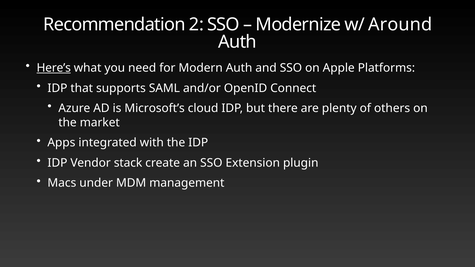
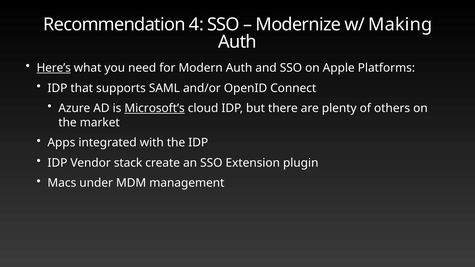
2: 2 -> 4
Around: Around -> Making
Microsoft’s underline: none -> present
